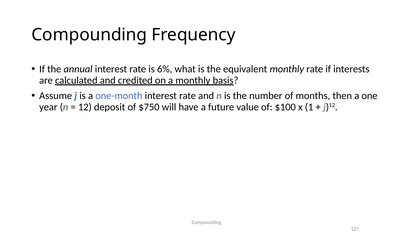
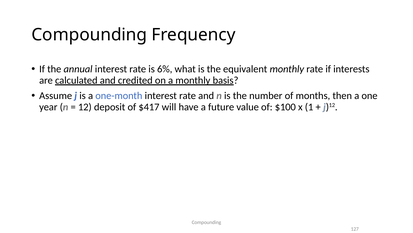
$750: $750 -> $417
